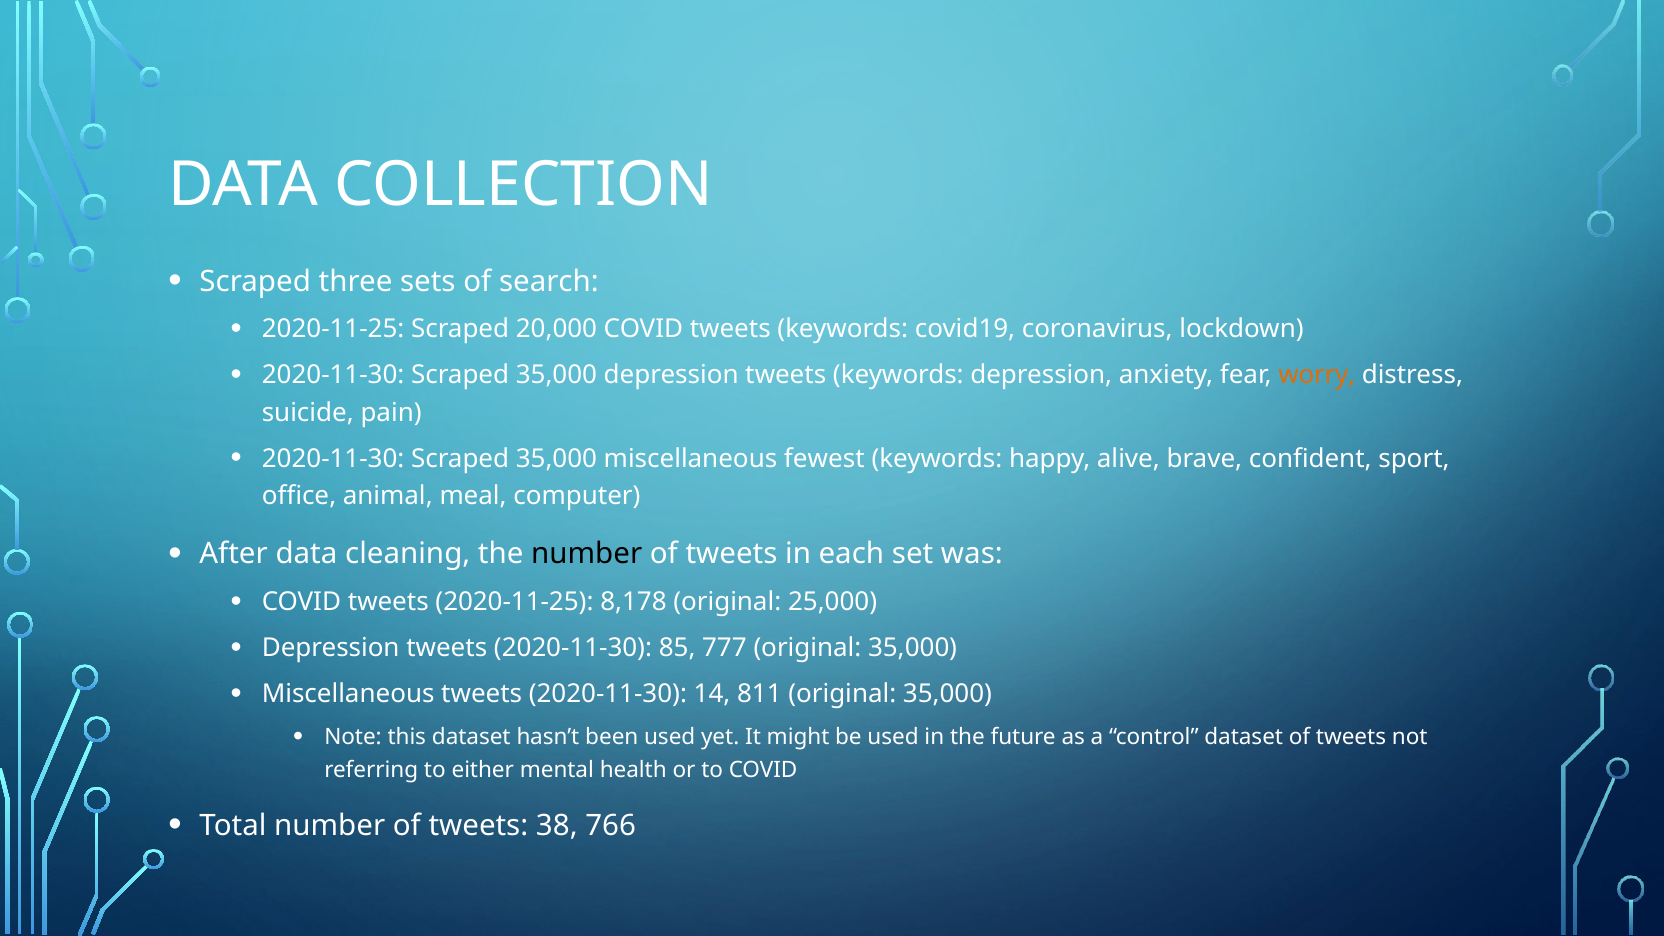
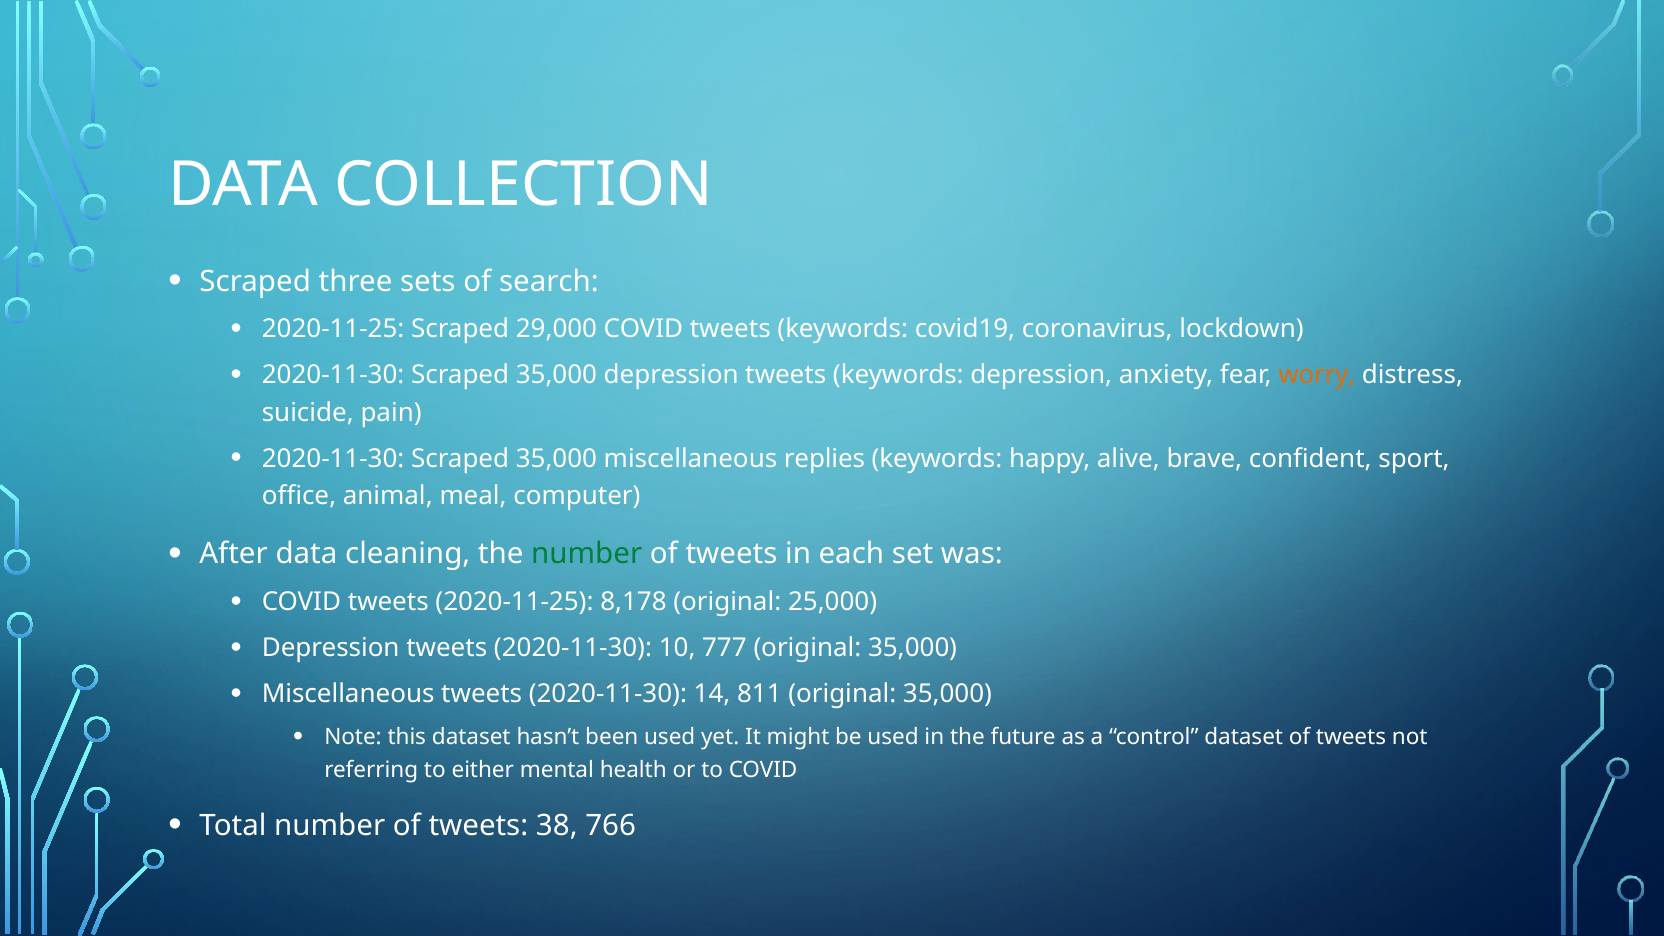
20,000: 20,000 -> 29,000
fewest: fewest -> replies
number at (587, 554) colour: black -> green
85: 85 -> 10
